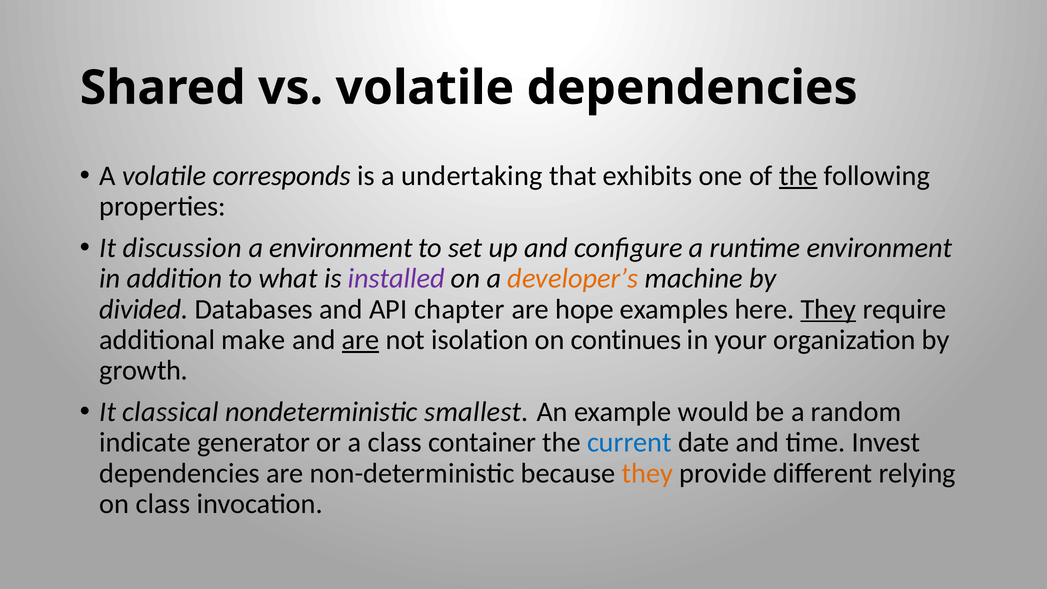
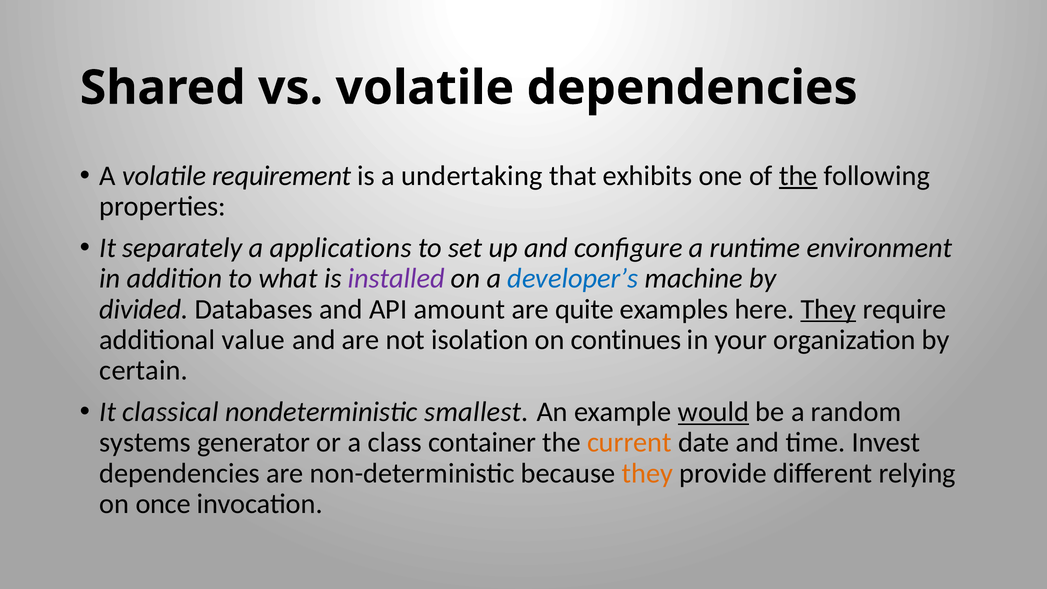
corresponds: corresponds -> requirement
discussion: discussion -> separately
a environment: environment -> applications
developer’s colour: orange -> blue
chapter: chapter -> amount
hope: hope -> quite
make: make -> value
are at (361, 340) underline: present -> none
growth: growth -> certain
would underline: none -> present
indicate: indicate -> systems
current colour: blue -> orange
on class: class -> once
